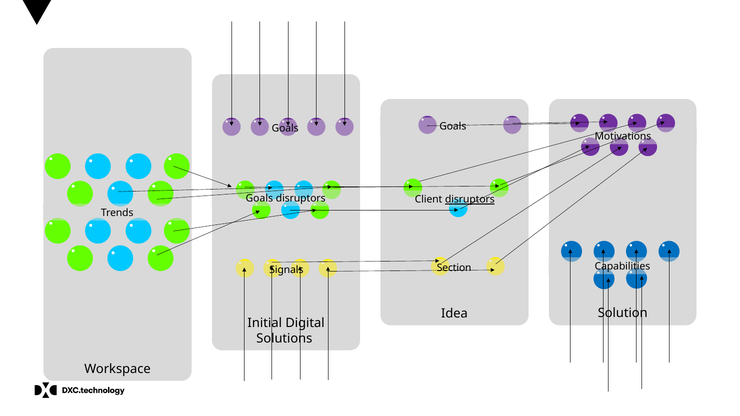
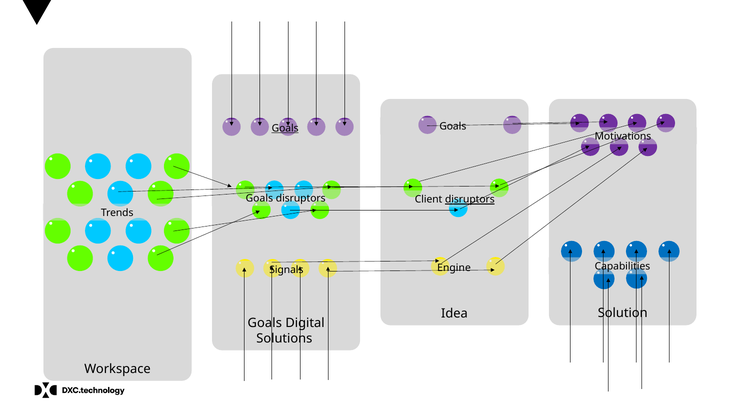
Goals at (285, 129) underline: none -> present
Section: Section -> Engine
Initial at (265, 323): Initial -> Goals
